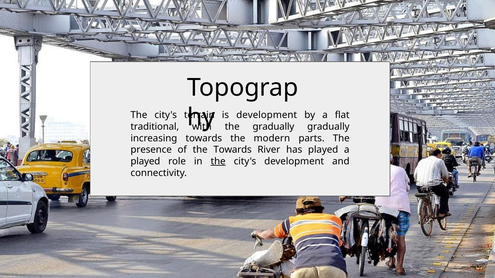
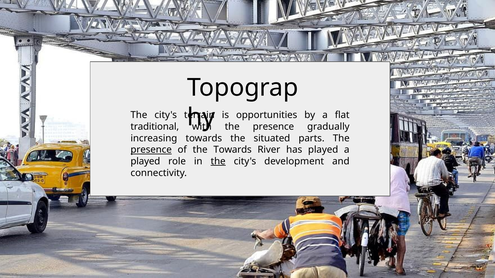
is development: development -> opportunities
gradually at (273, 127): gradually -> presence
modern: modern -> situated
presence at (151, 150) underline: none -> present
